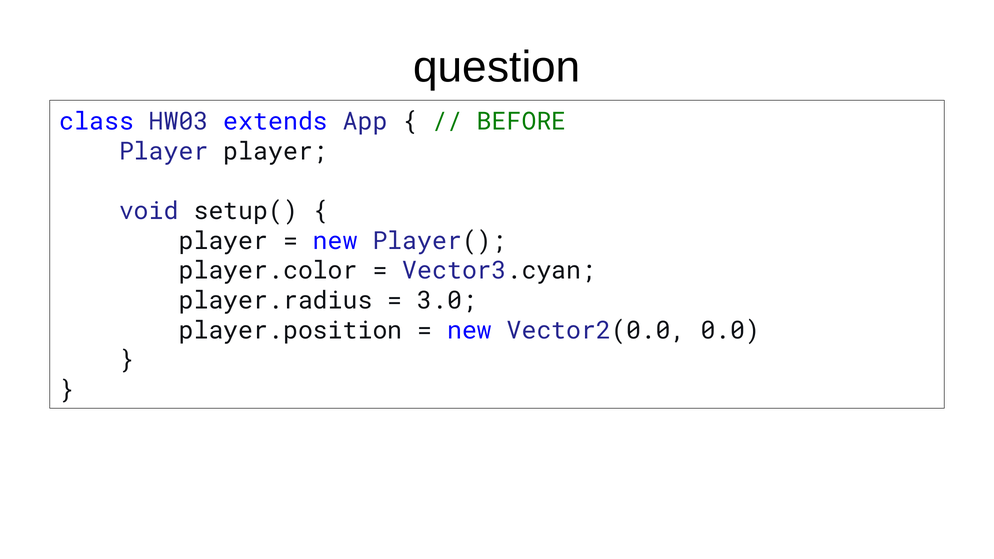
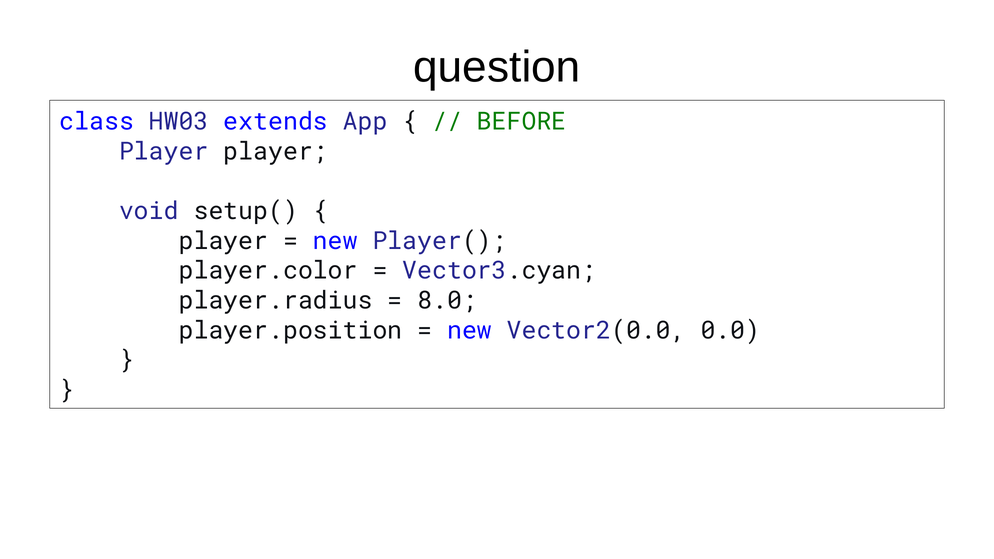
3.0: 3.0 -> 8.0
